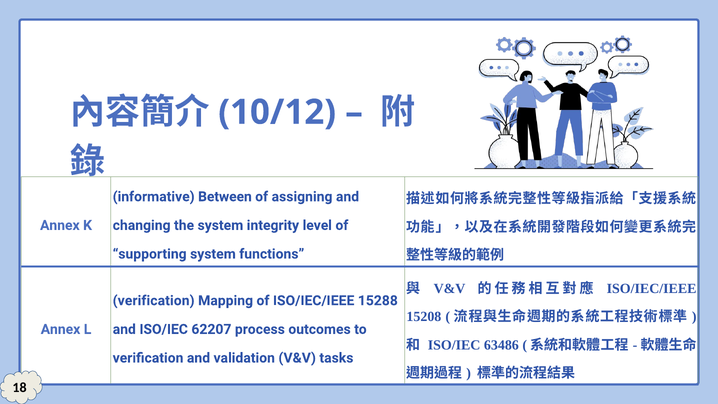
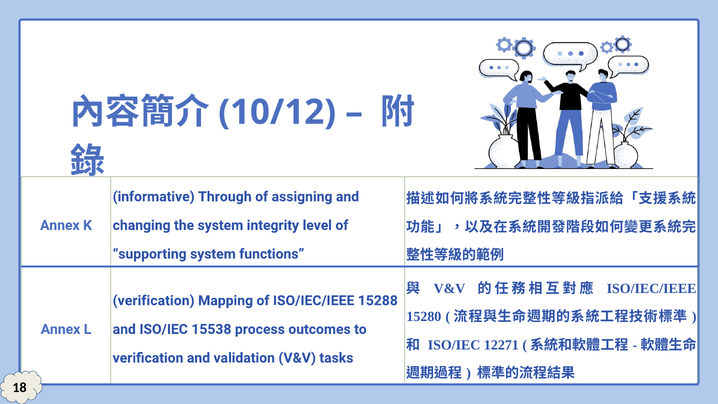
Between: Between -> Through
15208: 15208 -> 15280
62207: 62207 -> 15538
63486: 63486 -> 12271
